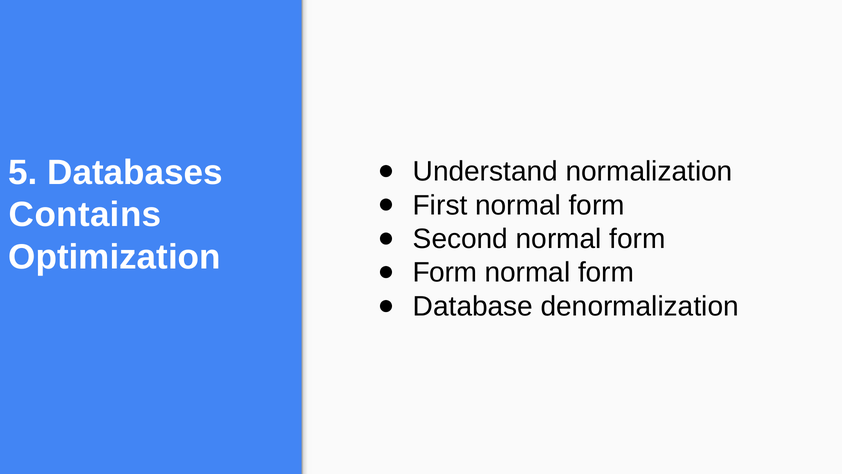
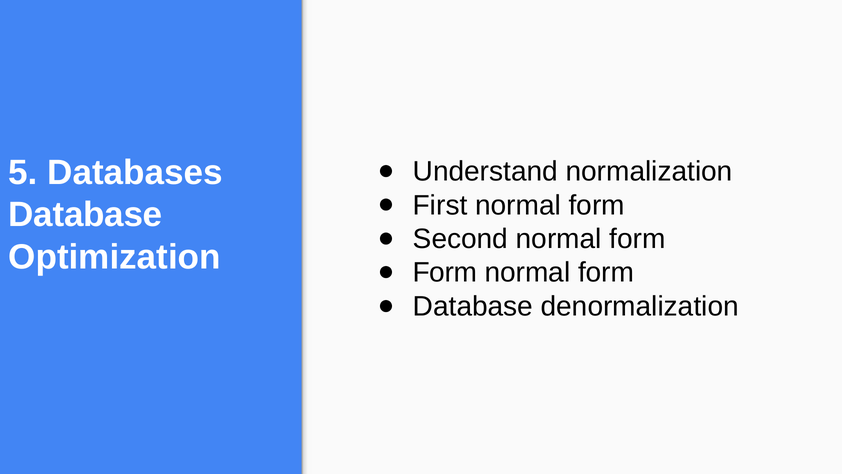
Contains at (85, 215): Contains -> Database
